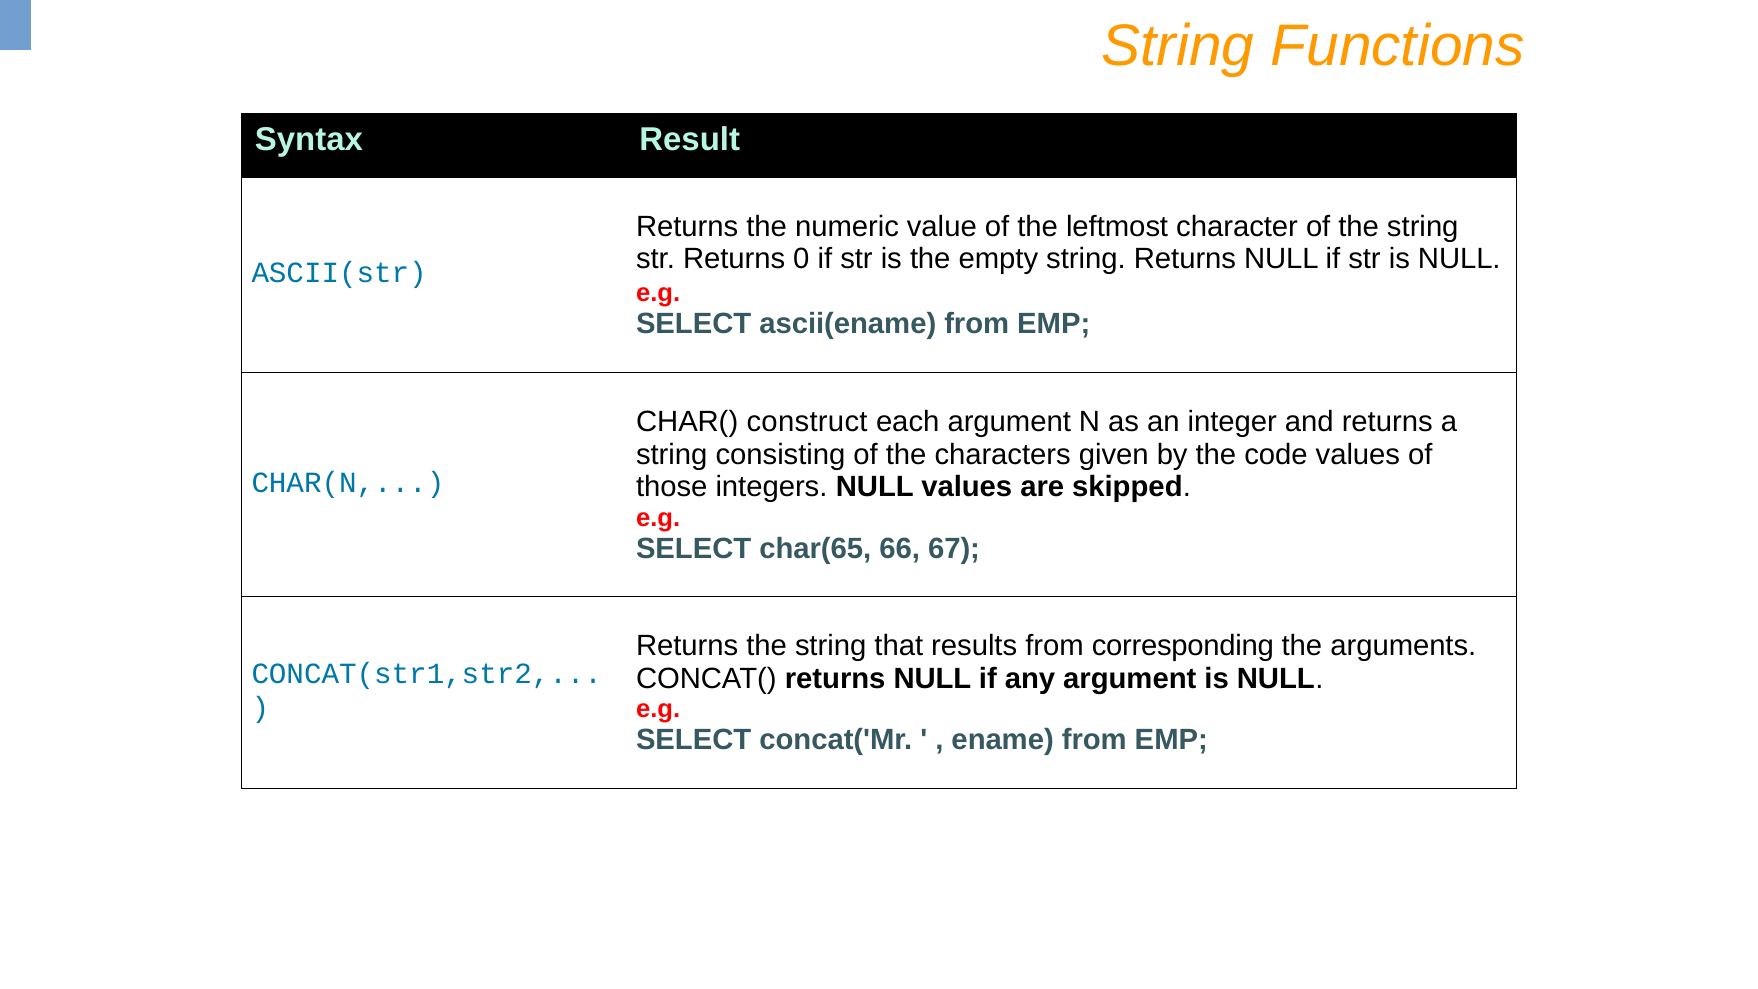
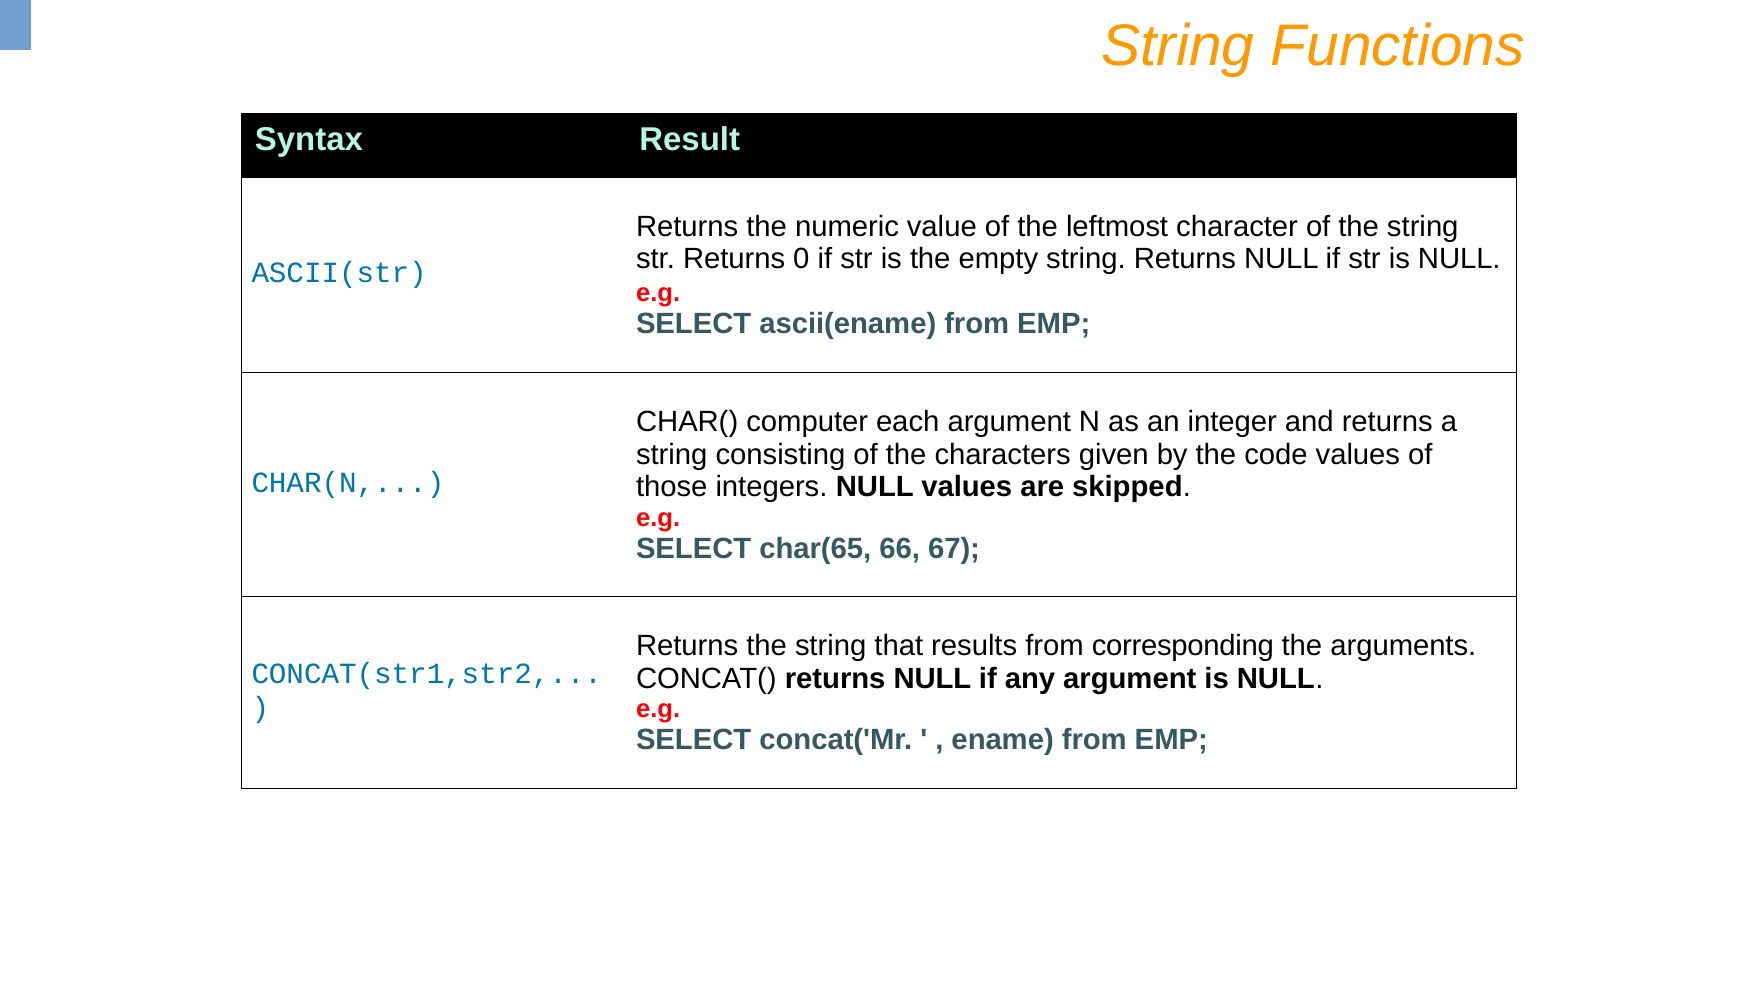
construct: construct -> computer
